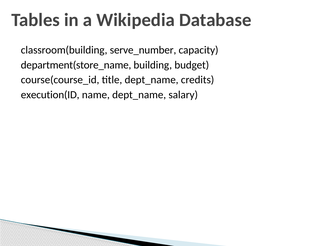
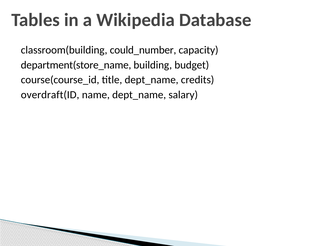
serve_number: serve_number -> could_number
execution(ID: execution(ID -> overdraft(ID
